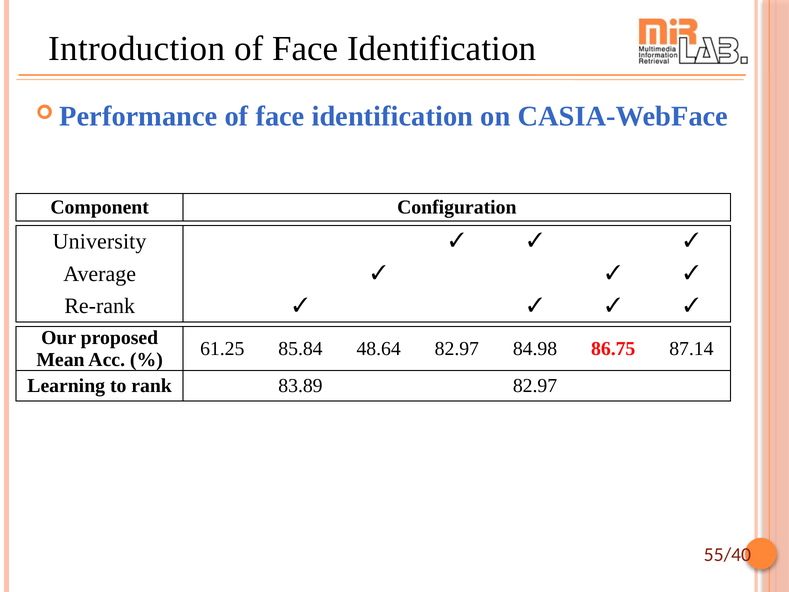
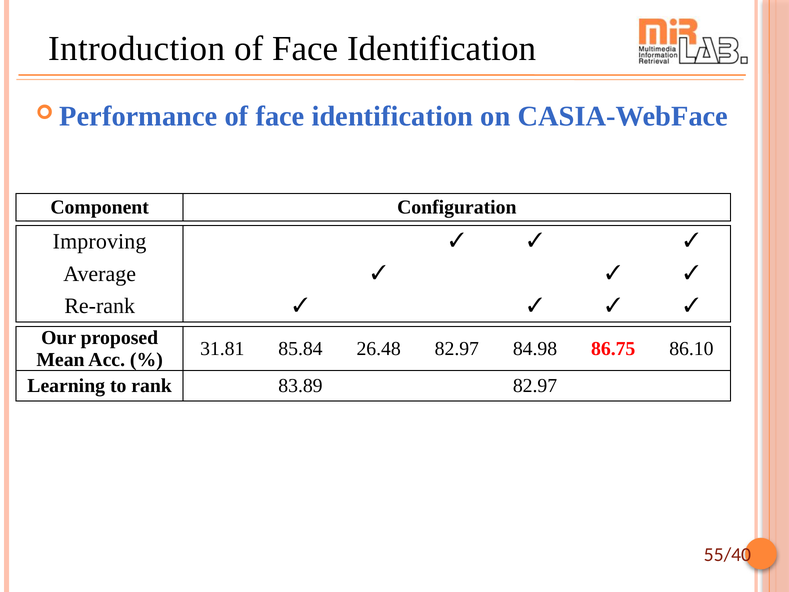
University: University -> Improving
61.25: 61.25 -> 31.81
48.64: 48.64 -> 26.48
87.14: 87.14 -> 86.10
